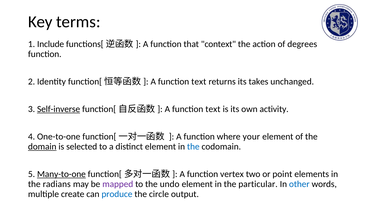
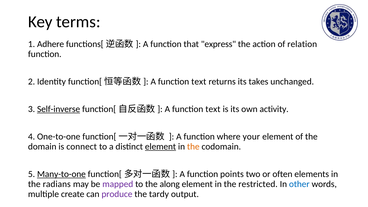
Include: Include -> Adhere
context: context -> express
degrees: degrees -> relation
domain underline: present -> none
selected: selected -> connect
element at (160, 147) underline: none -> present
the at (193, 147) colour: blue -> orange
vertex: vertex -> points
point: point -> often
undo: undo -> along
particular: particular -> restricted
produce colour: blue -> purple
circle: circle -> tardy
